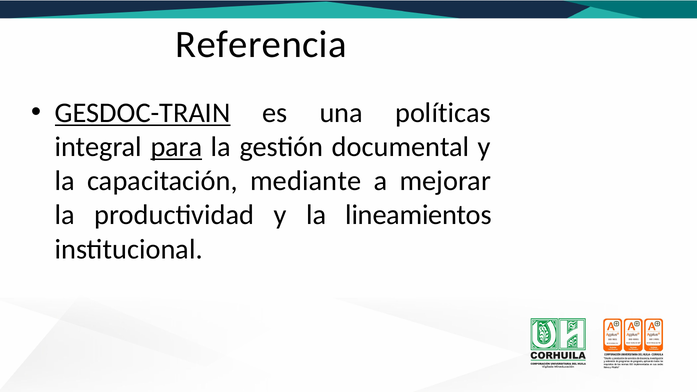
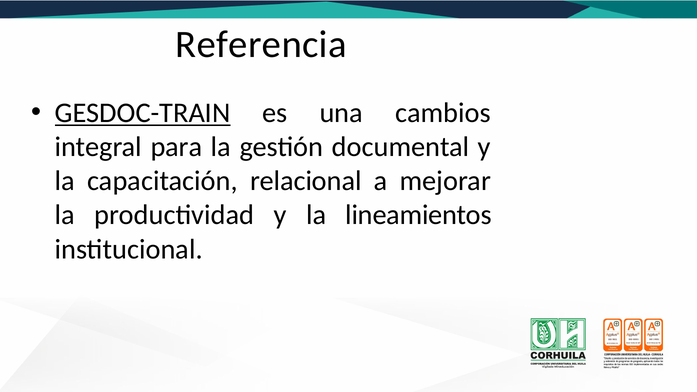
políticas: políticas -> cambios
para underline: present -> none
mediante: mediante -> relacional
